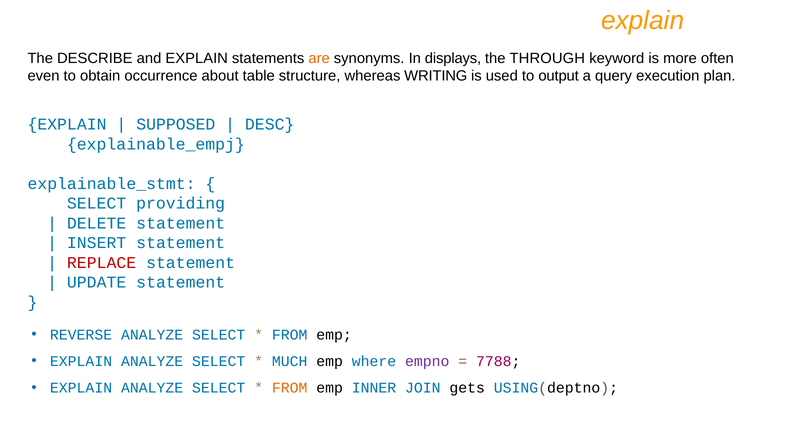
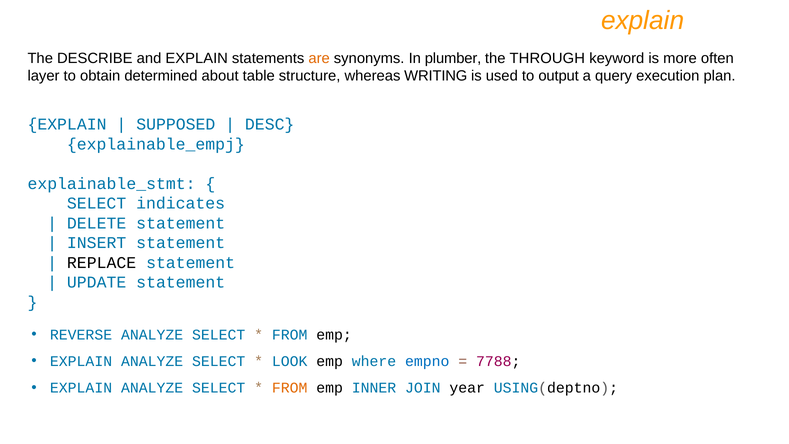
displays: displays -> plumber
even: even -> layer
occurrence: occurrence -> determined
providing: providing -> indicates
REPLACE colour: red -> black
MUCH: MUCH -> LOOK
empno colour: purple -> blue
gets: gets -> year
